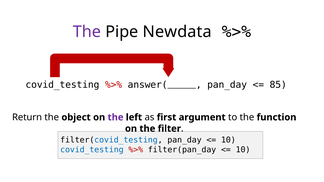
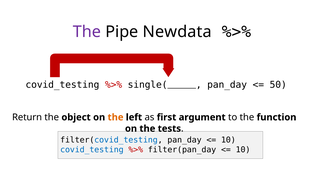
answer(: answer( -> single(
85: 85 -> 50
the at (116, 117) colour: purple -> orange
filter: filter -> tests
